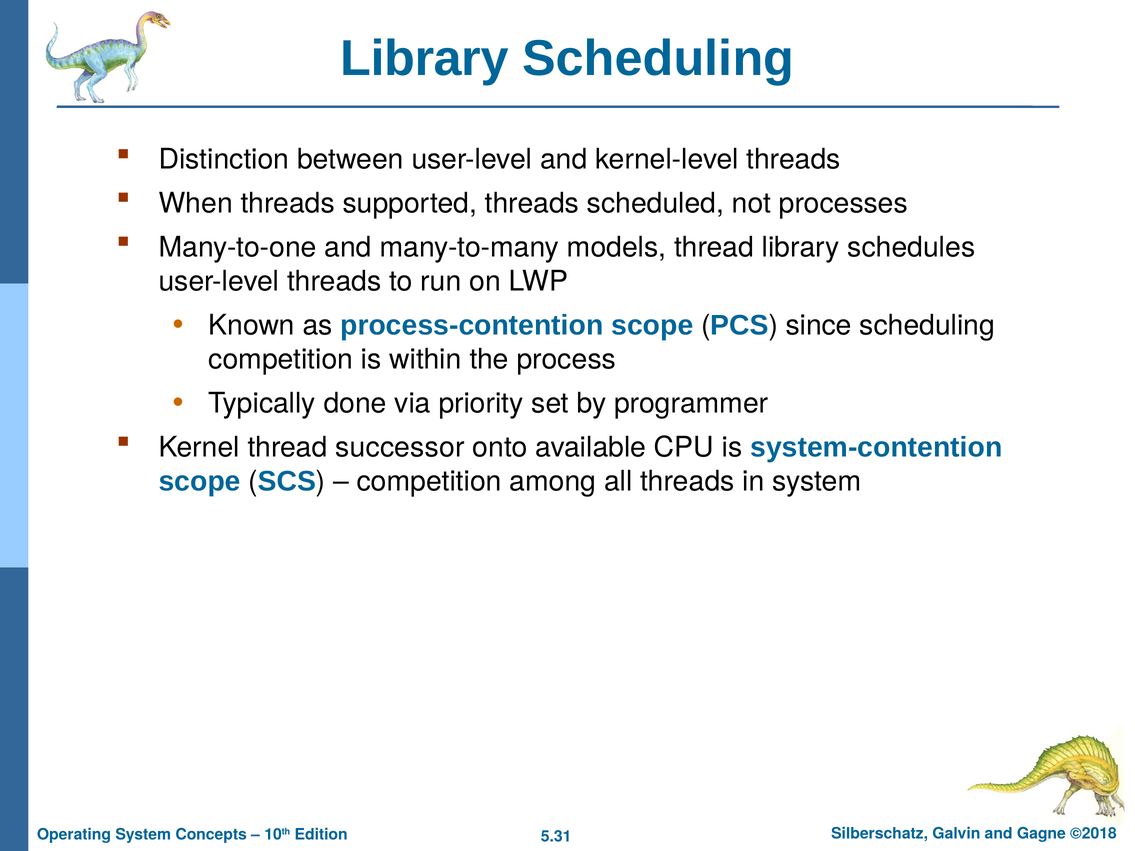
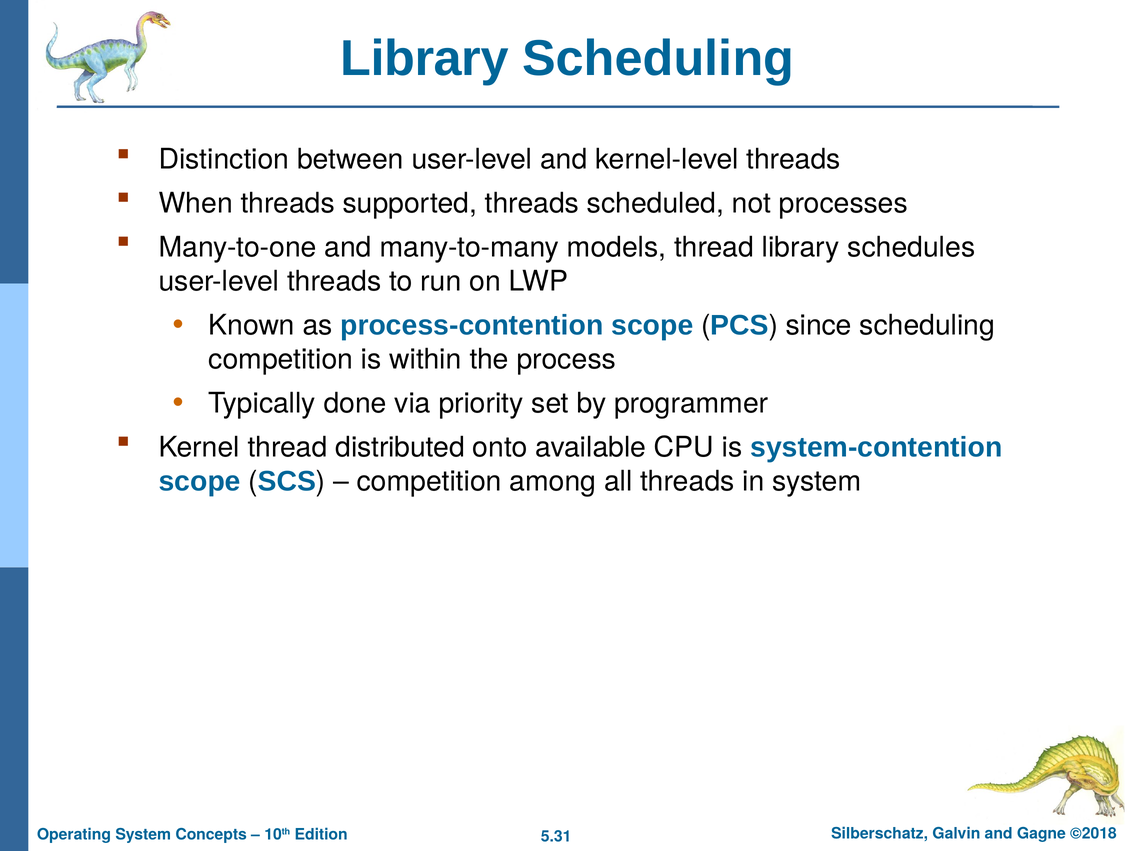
successor: successor -> distributed
